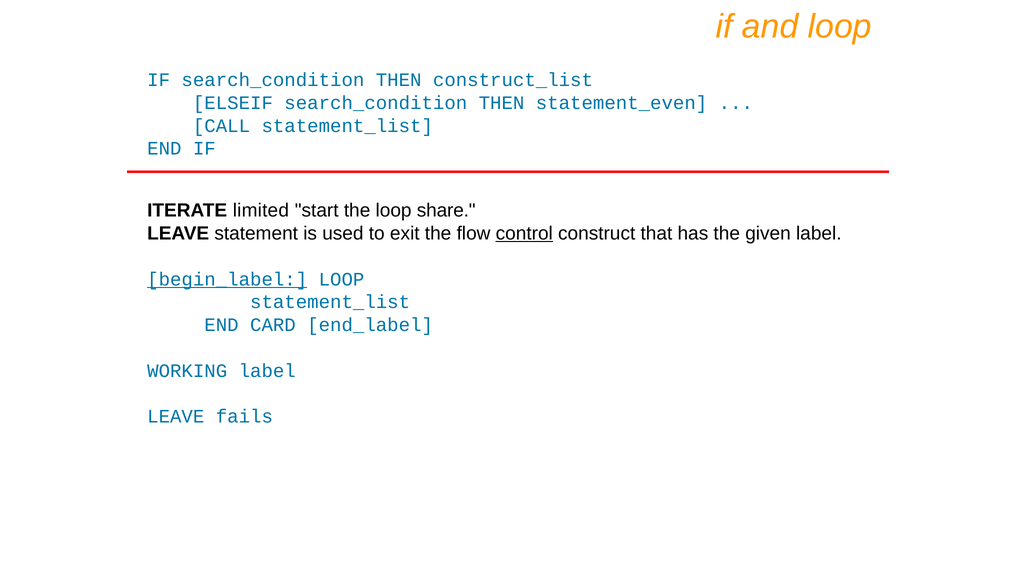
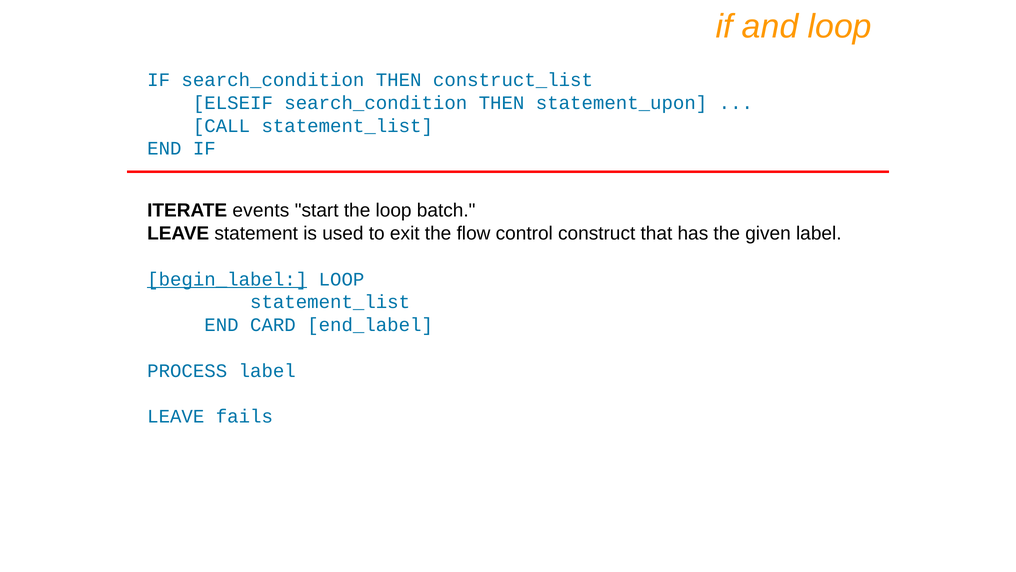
statement_even: statement_even -> statement_upon
limited: limited -> events
share: share -> batch
control underline: present -> none
WORKING: WORKING -> PROCESS
